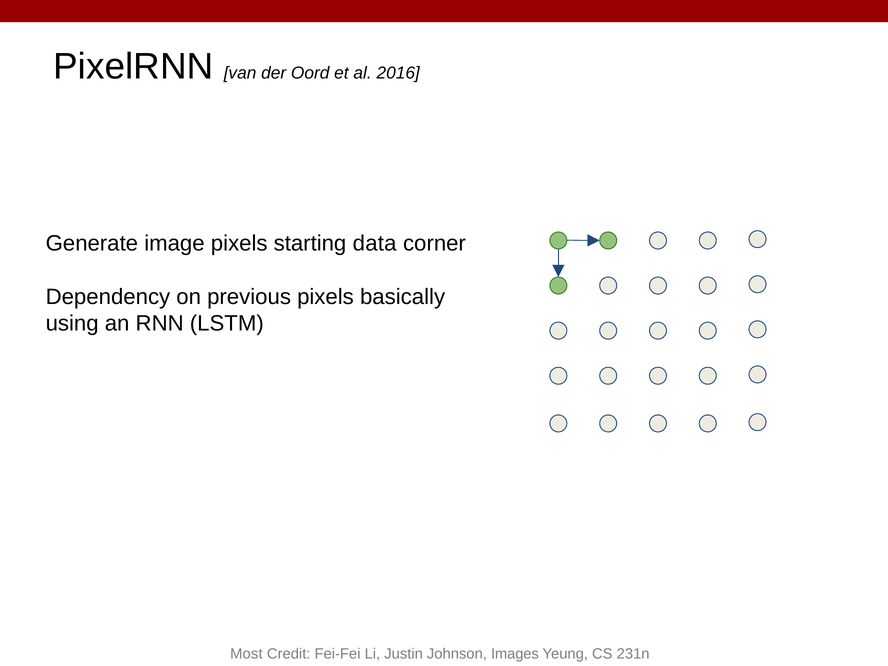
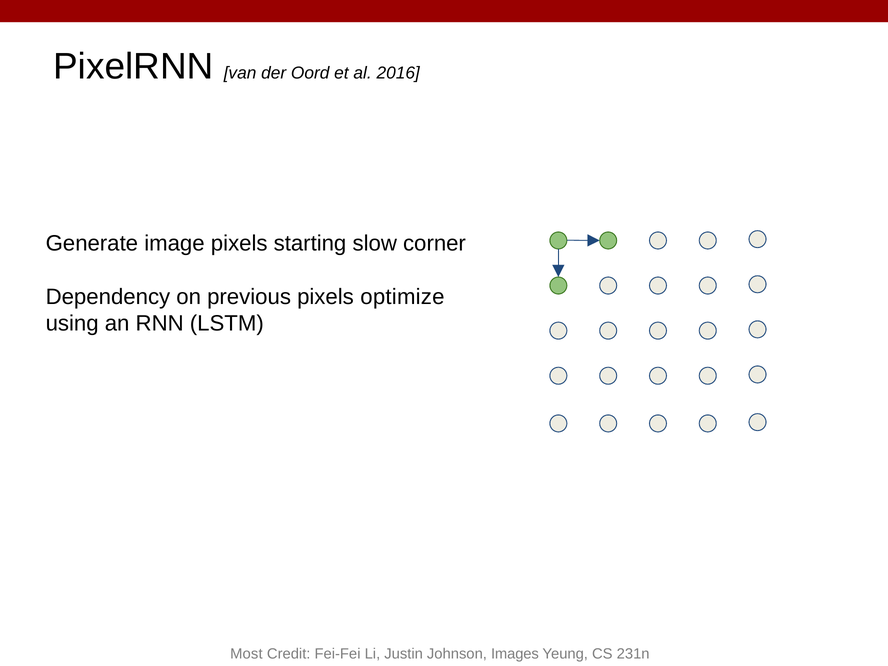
data: data -> slow
basically: basically -> optimize
